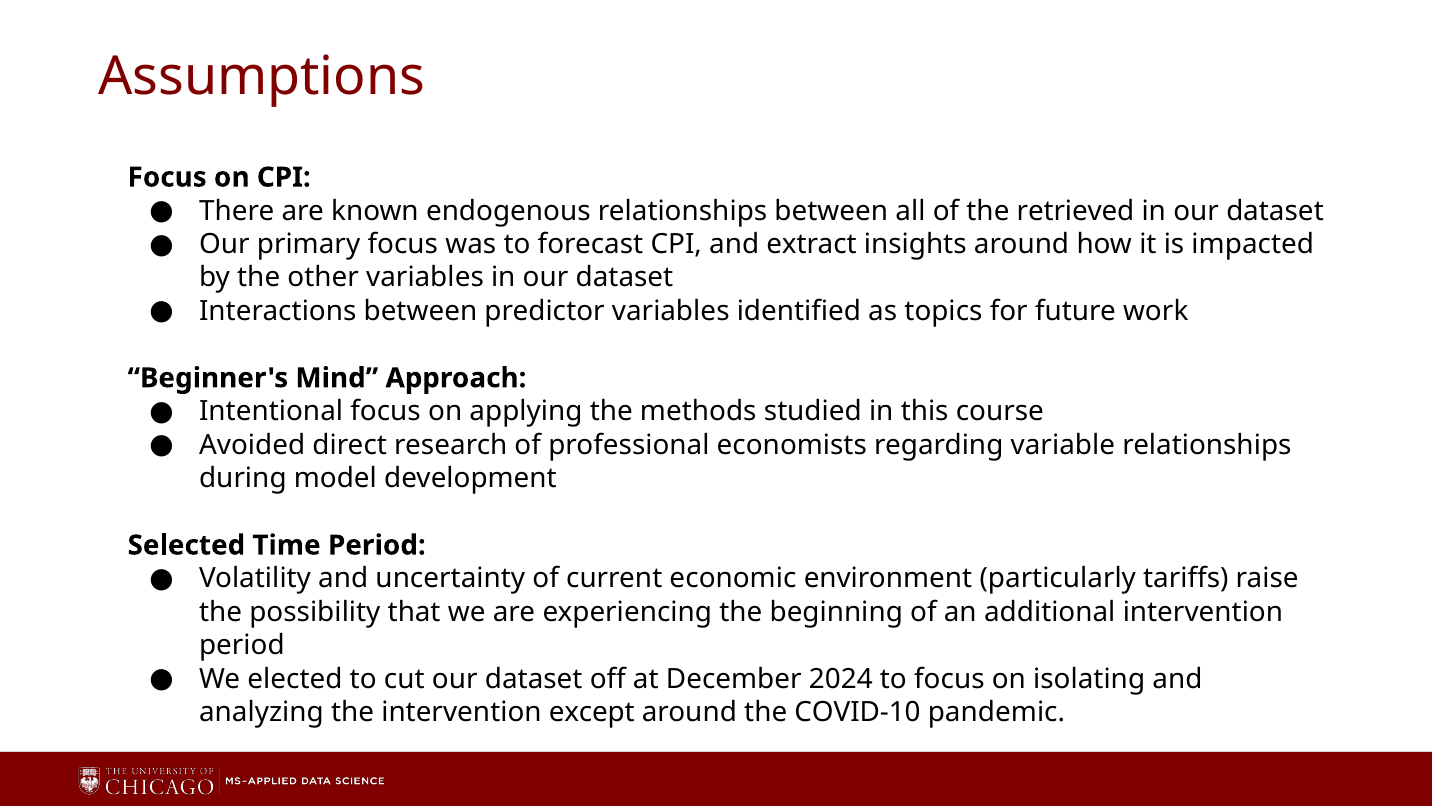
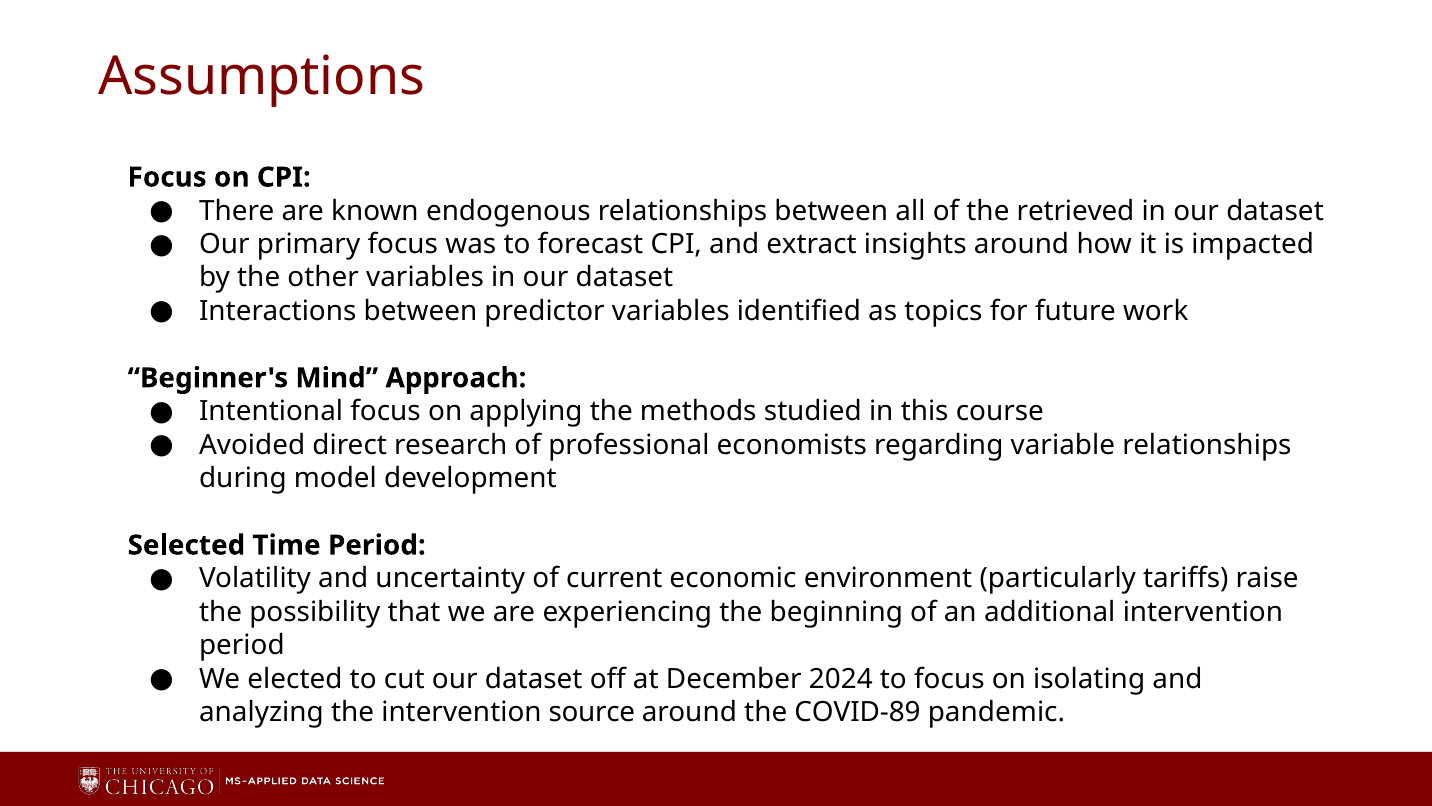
except: except -> source
COVID-10: COVID-10 -> COVID-89
